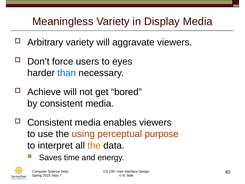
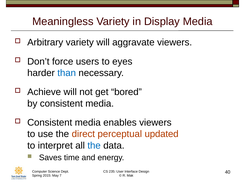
using: using -> direct
purpose: purpose -> updated
the at (94, 145) colour: orange -> blue
